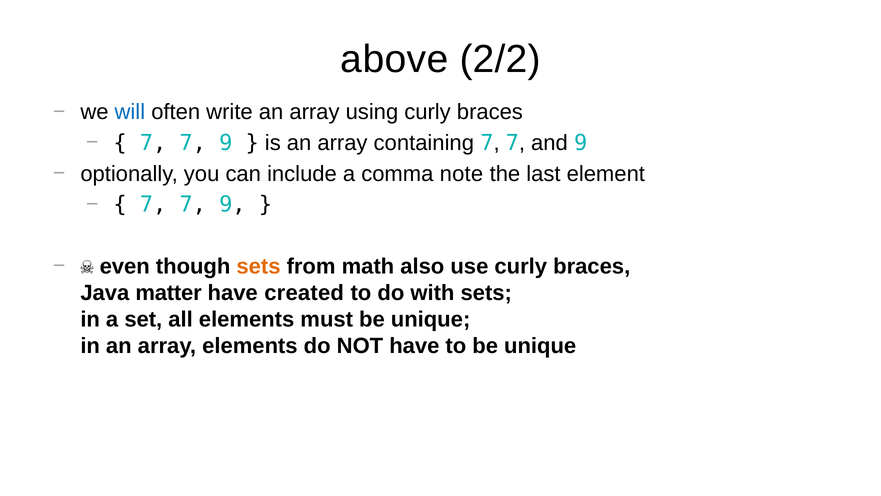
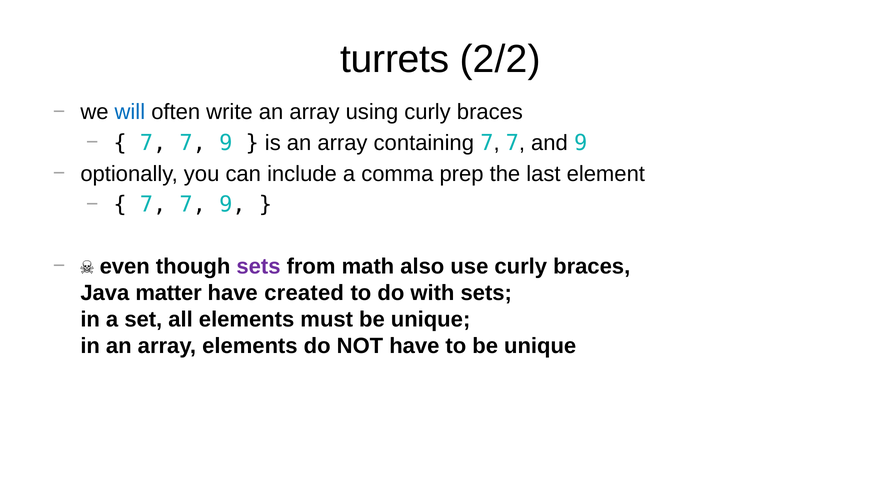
above: above -> turrets
note: note -> prep
sets at (259, 266) colour: orange -> purple
